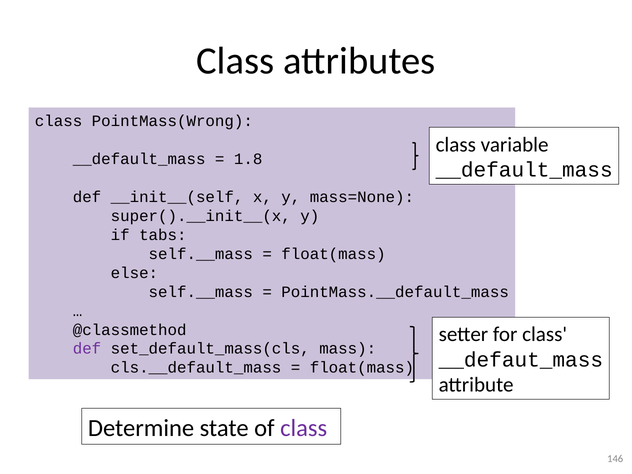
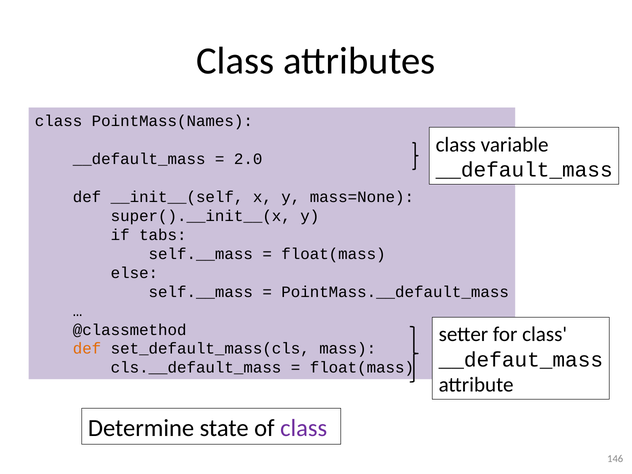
PointMass(Wrong: PointMass(Wrong -> PointMass(Names
1.8: 1.8 -> 2.0
def at (87, 349) colour: purple -> orange
